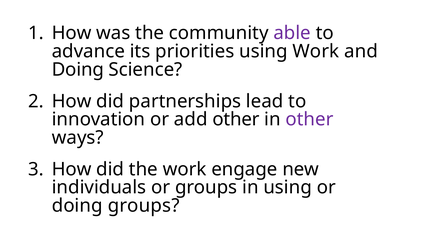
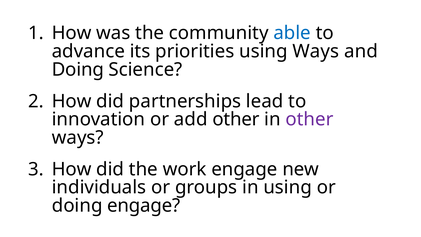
able colour: purple -> blue
using Work: Work -> Ways
doing groups: groups -> engage
